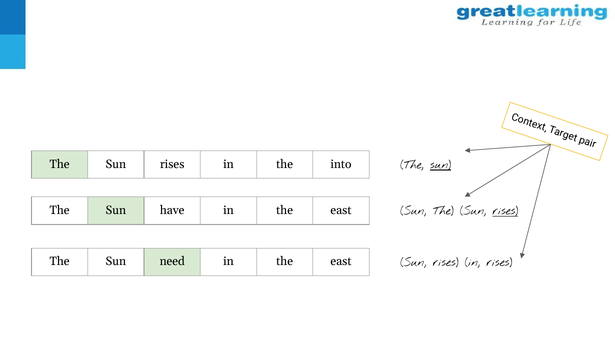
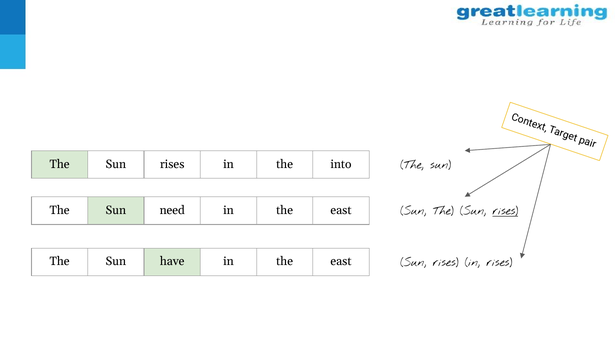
sun at (441, 165) underline: present -> none
have: have -> need
need: need -> have
